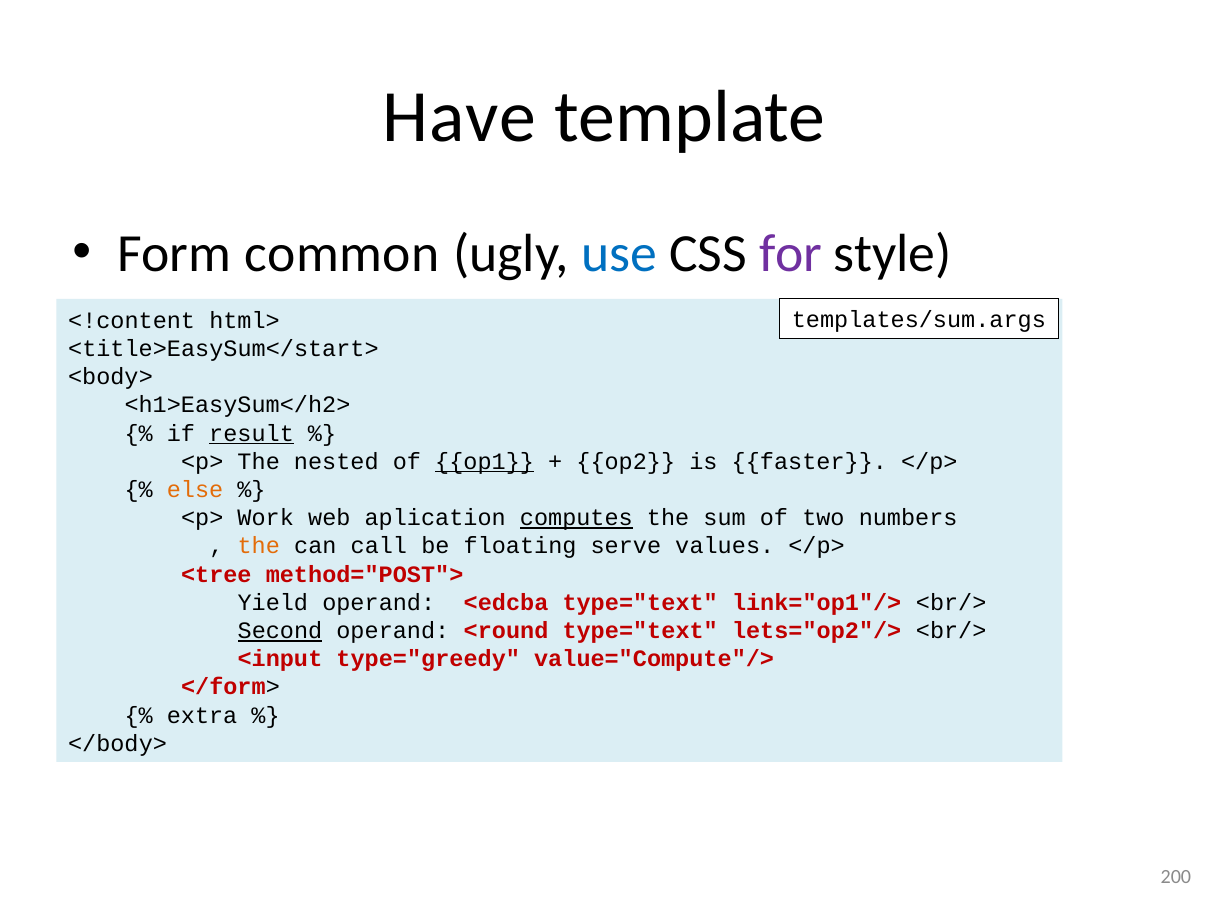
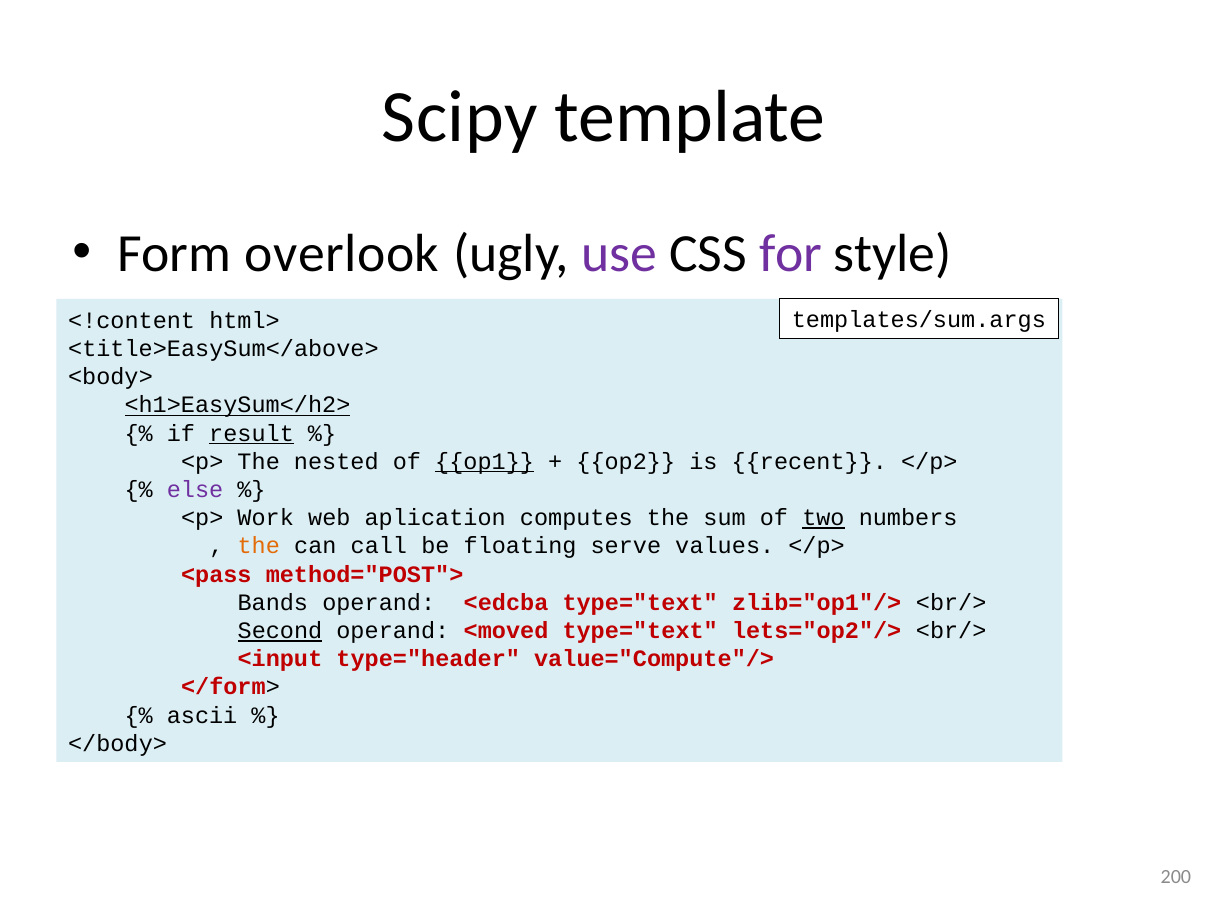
Have: Have -> Scipy
common: common -> overlook
use colour: blue -> purple
<title>EasySum</start>: <title>EasySum</start> -> <title>EasySum</above>
<h1>EasySum</h2> underline: none -> present
faster: faster -> recent
else colour: orange -> purple
computes underline: present -> none
two underline: none -> present
<tree: <tree -> <pass
Yield: Yield -> Bands
link="op1"/>: link="op1"/> -> zlib="op1"/>
<round: <round -> <moved
type="greedy: type="greedy -> type="header
extra: extra -> ascii
